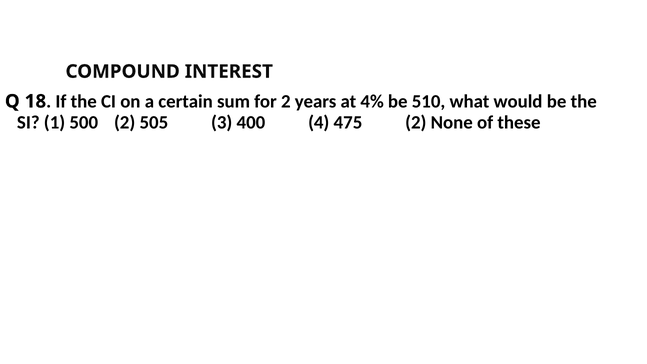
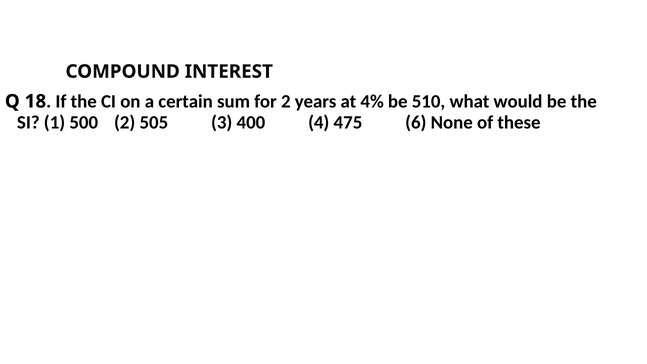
475 2: 2 -> 6
